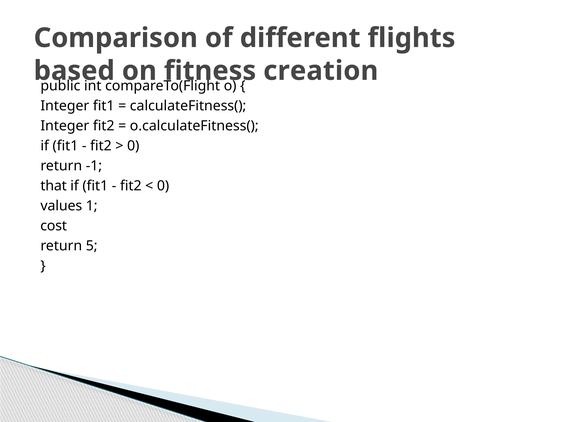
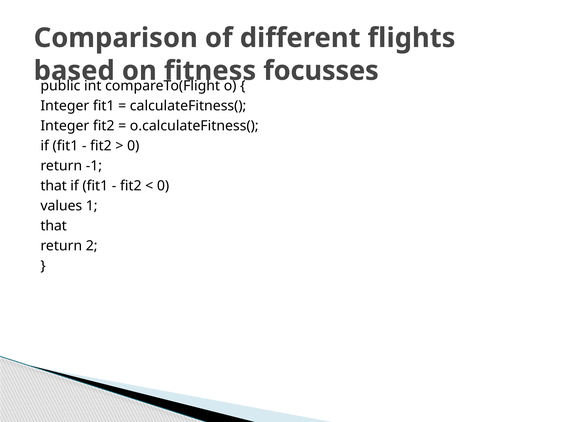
creation: creation -> focusses
cost at (54, 226): cost -> that
5: 5 -> 2
